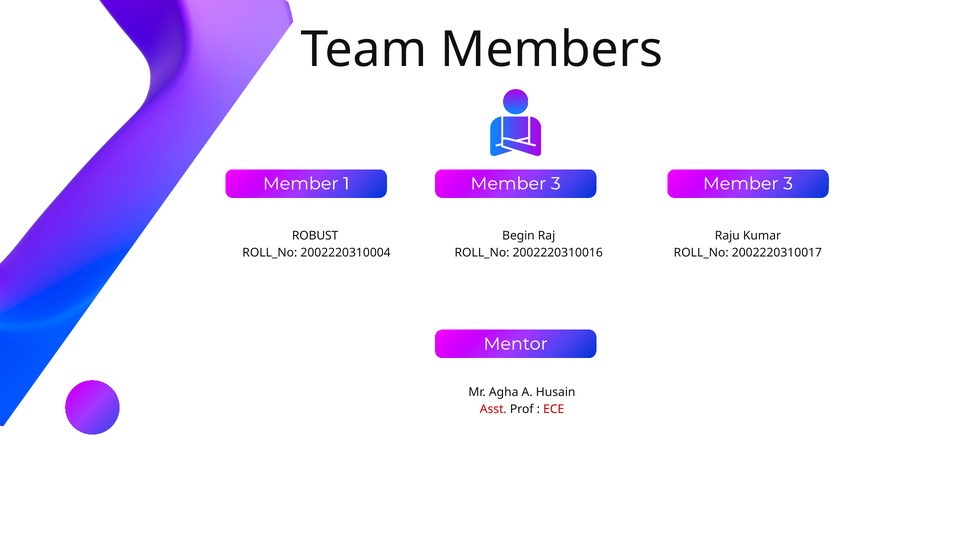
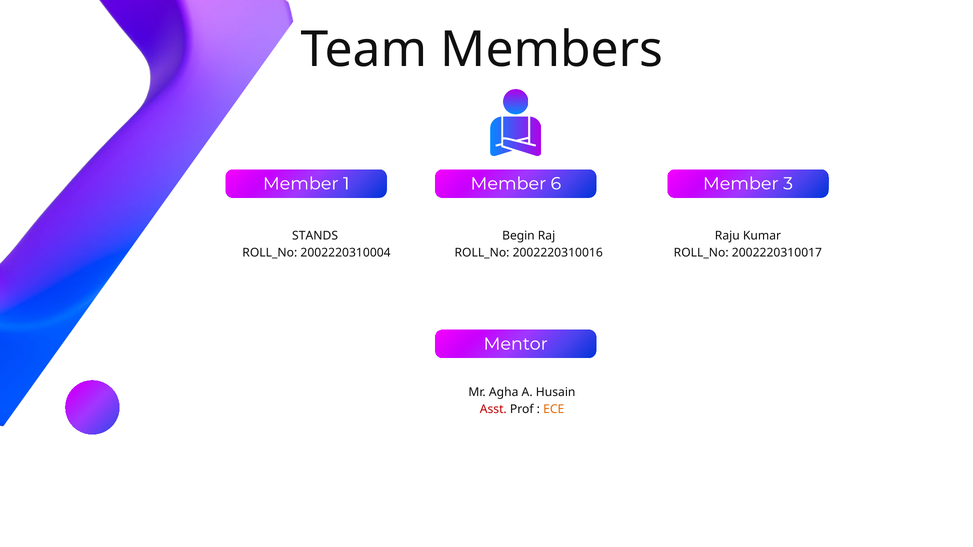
1 Member 3: 3 -> 6
ROBUST: ROBUST -> STANDS
ECE colour: red -> orange
